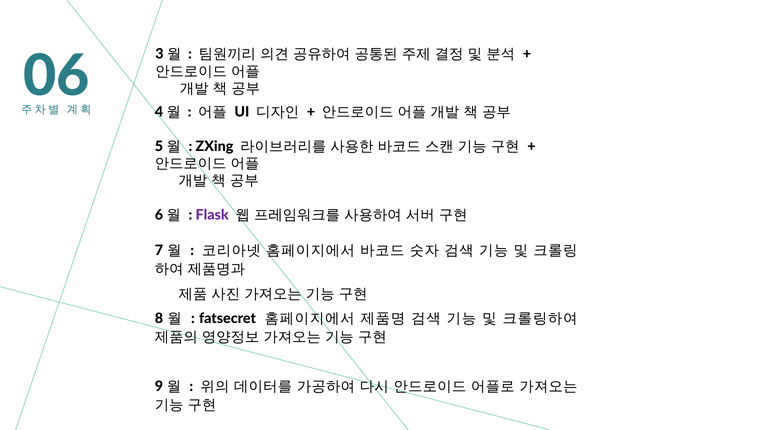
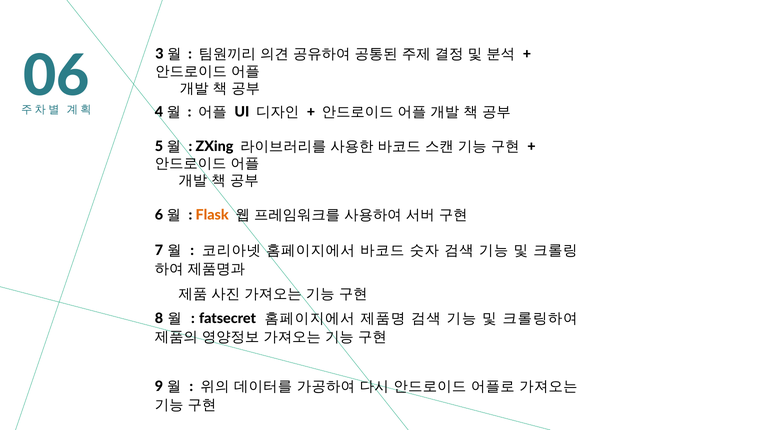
Flask colour: purple -> orange
